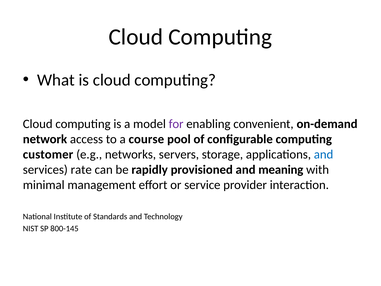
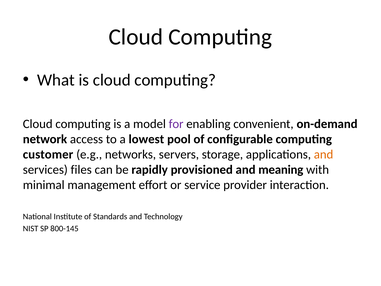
course: course -> lowest
and at (324, 154) colour: blue -> orange
rate: rate -> files
